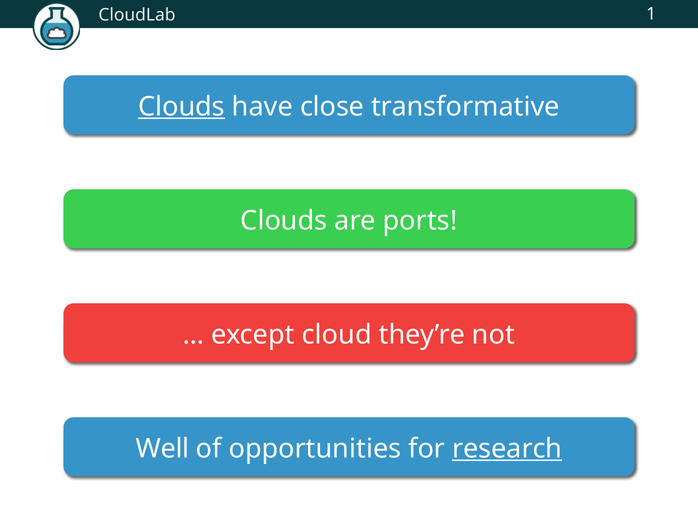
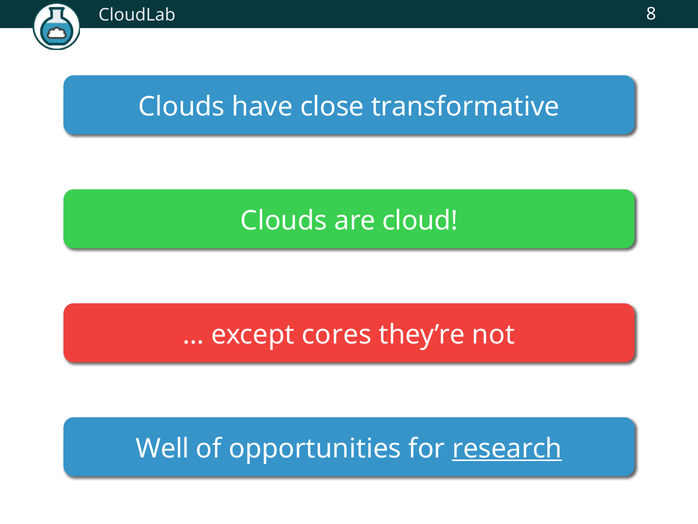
1: 1 -> 8
Clouds at (182, 107) underline: present -> none
ports: ports -> cloud
cloud: cloud -> cores
